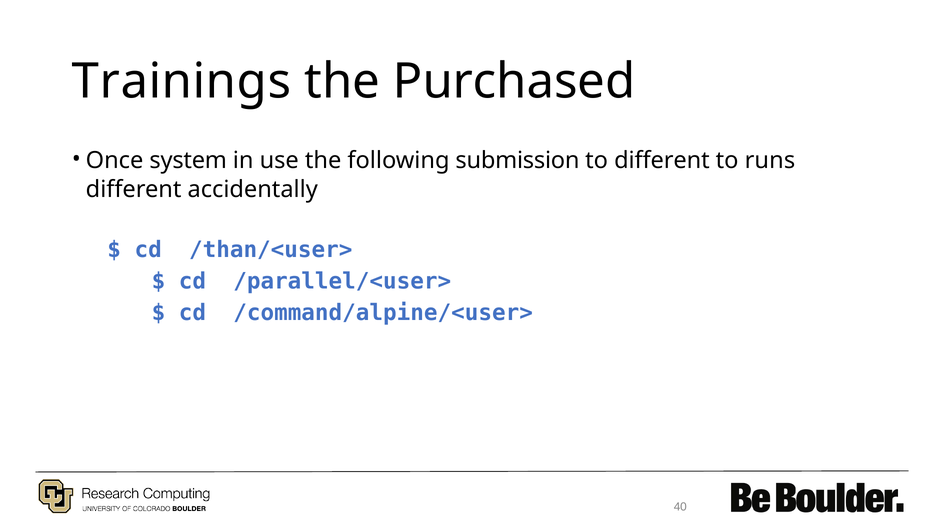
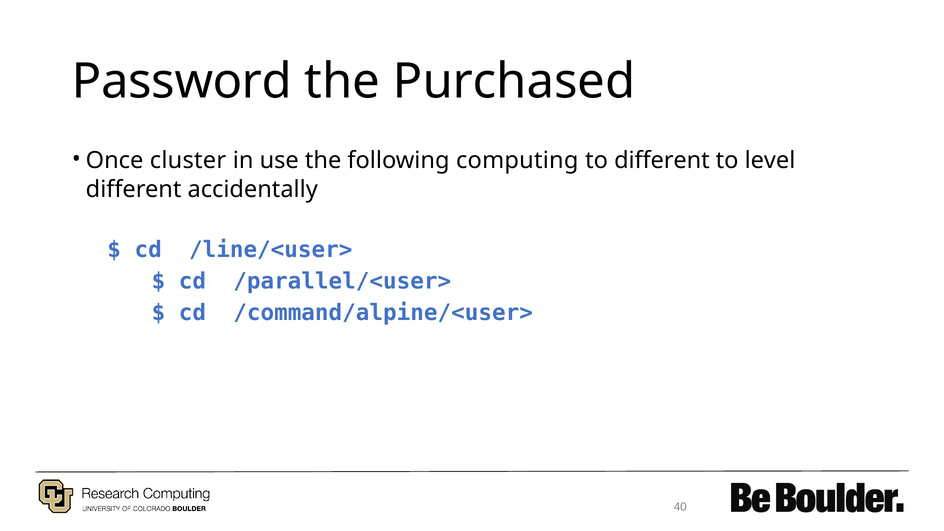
Trainings: Trainings -> Password
system: system -> cluster
submission: submission -> computing
runs: runs -> level
/than/<user>: /than/<user> -> /line/<user>
